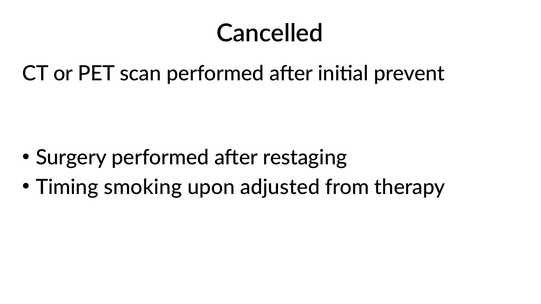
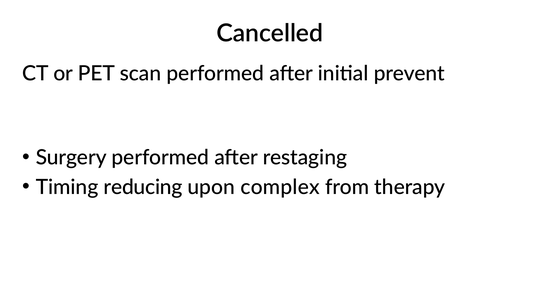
smoking: smoking -> reducing
adjusted: adjusted -> complex
